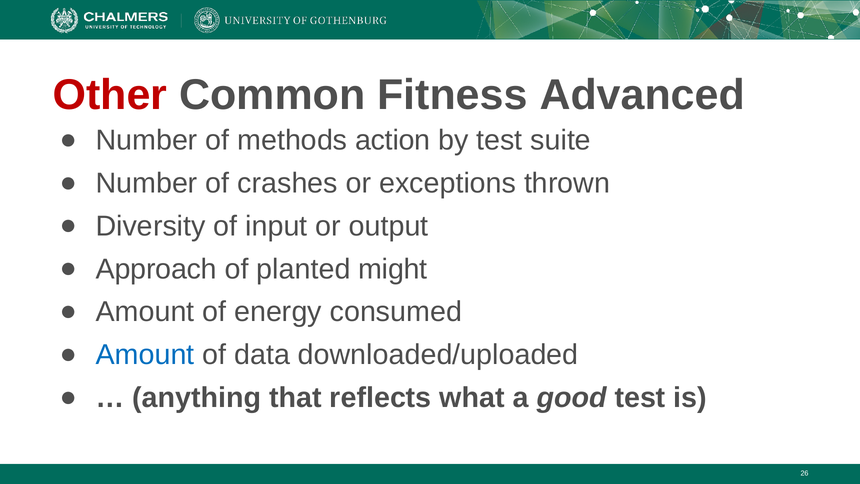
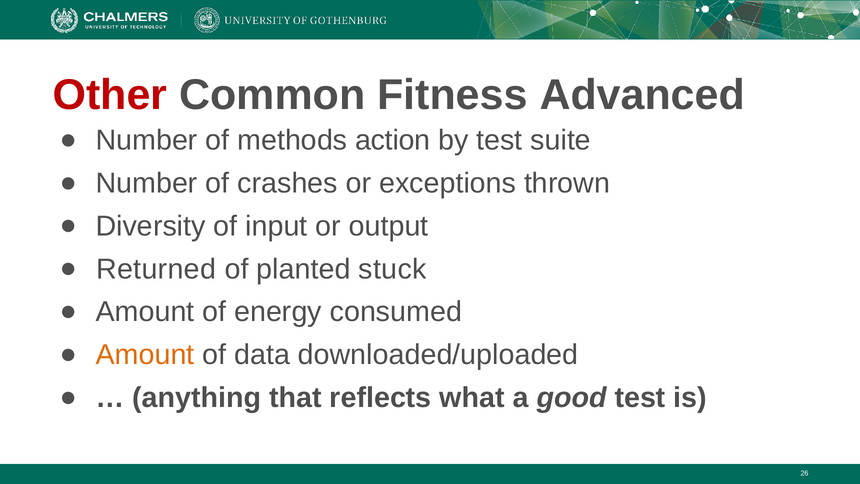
Approach: Approach -> Returned
might: might -> stuck
Amount at (145, 355) colour: blue -> orange
